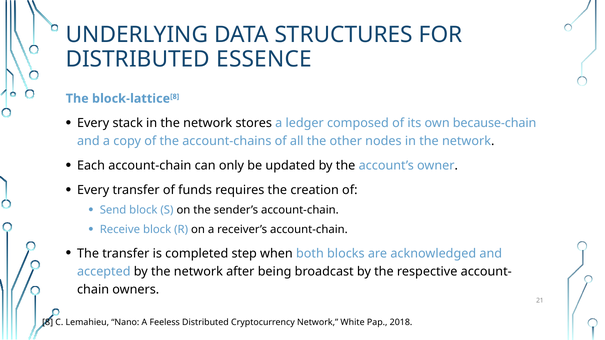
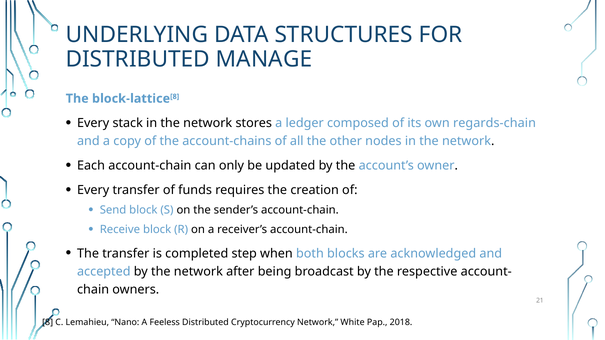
ESSENCE: ESSENCE -> MANAGE
because-chain: because-chain -> regards-chain
